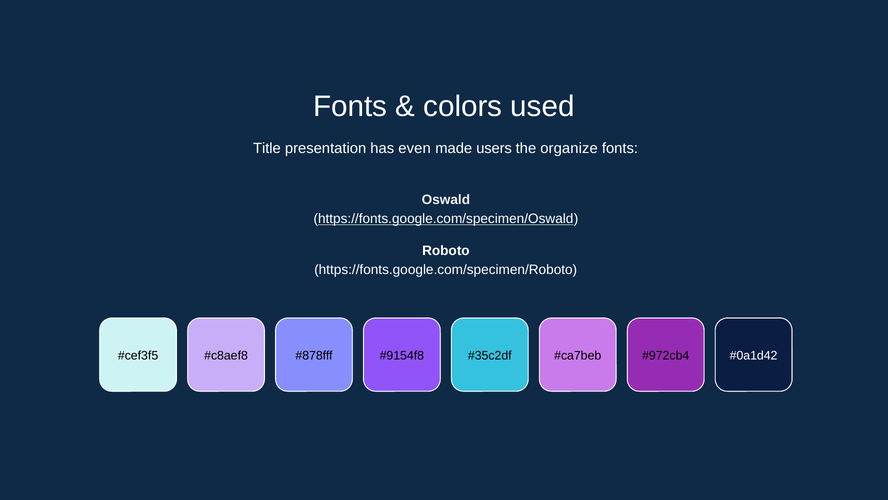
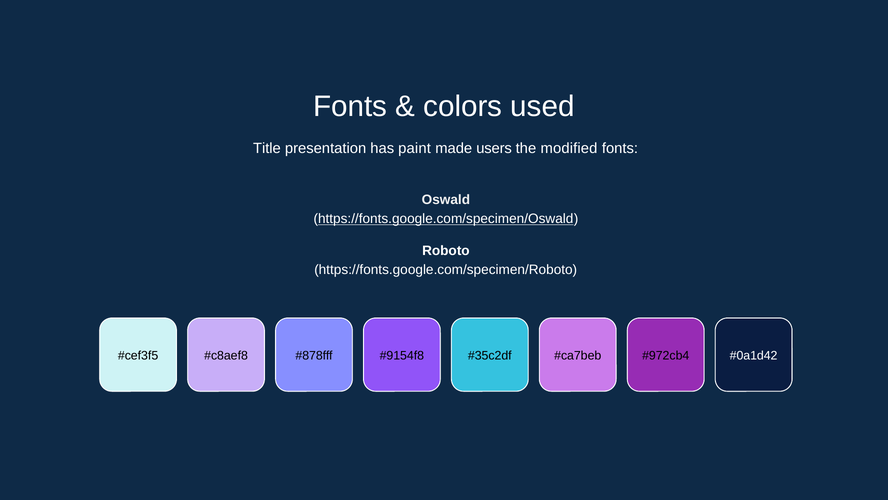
even: even -> paint
organize: organize -> modified
